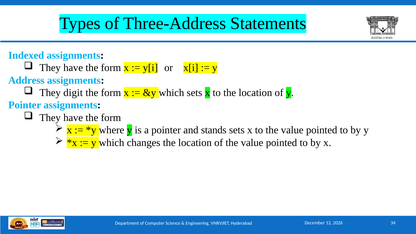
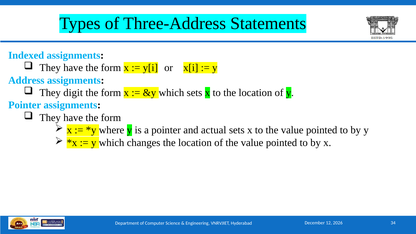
stands: stands -> actual
